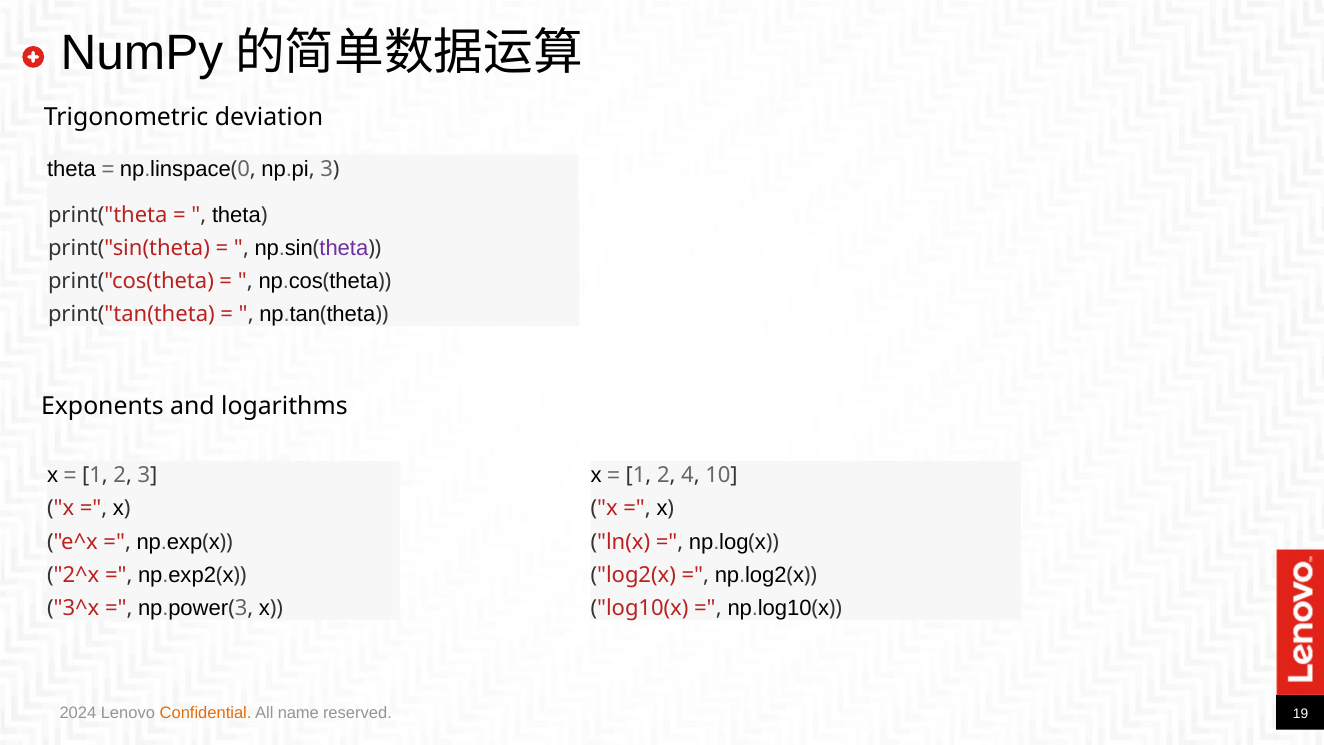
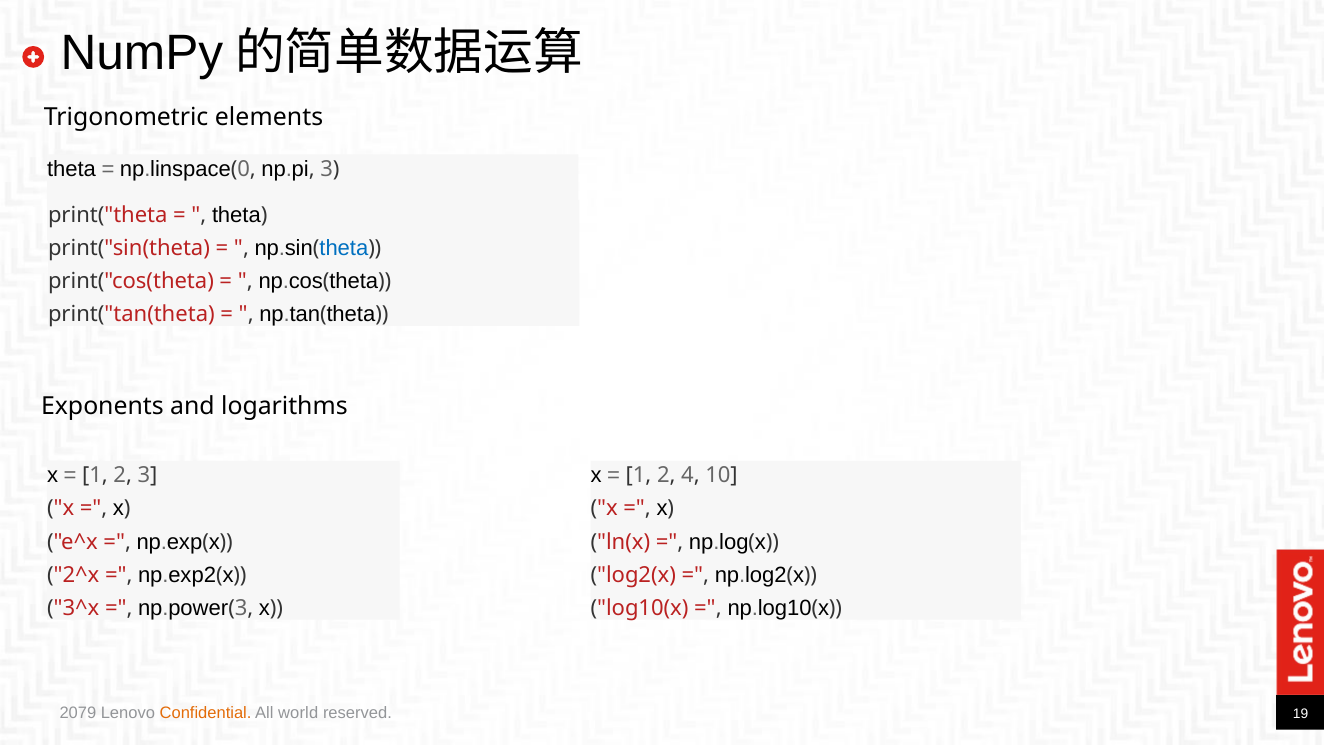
deviation: deviation -> elements
theta at (344, 248) colour: purple -> blue
2024: 2024 -> 2079
name: name -> world
